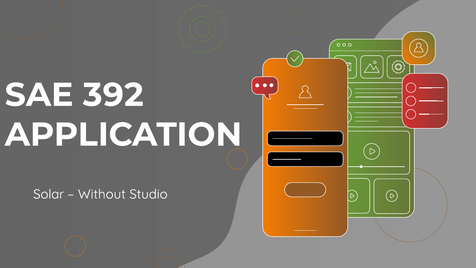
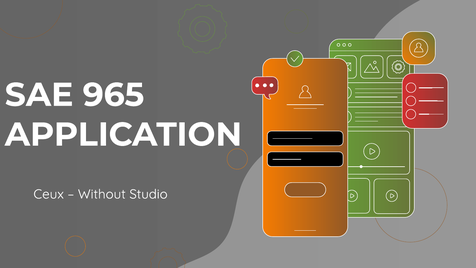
392: 392 -> 965
Solar: Solar -> Ceux
